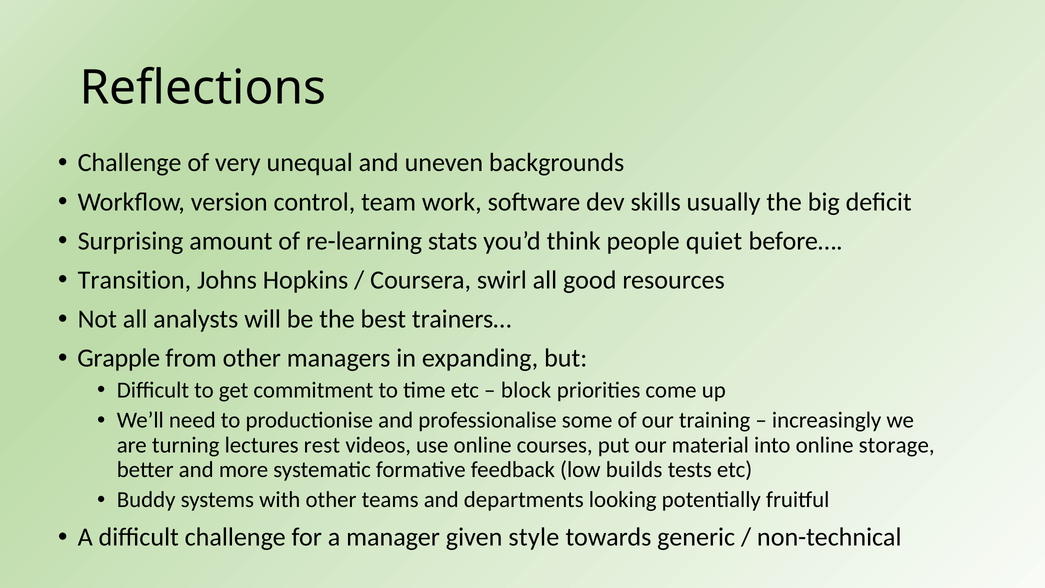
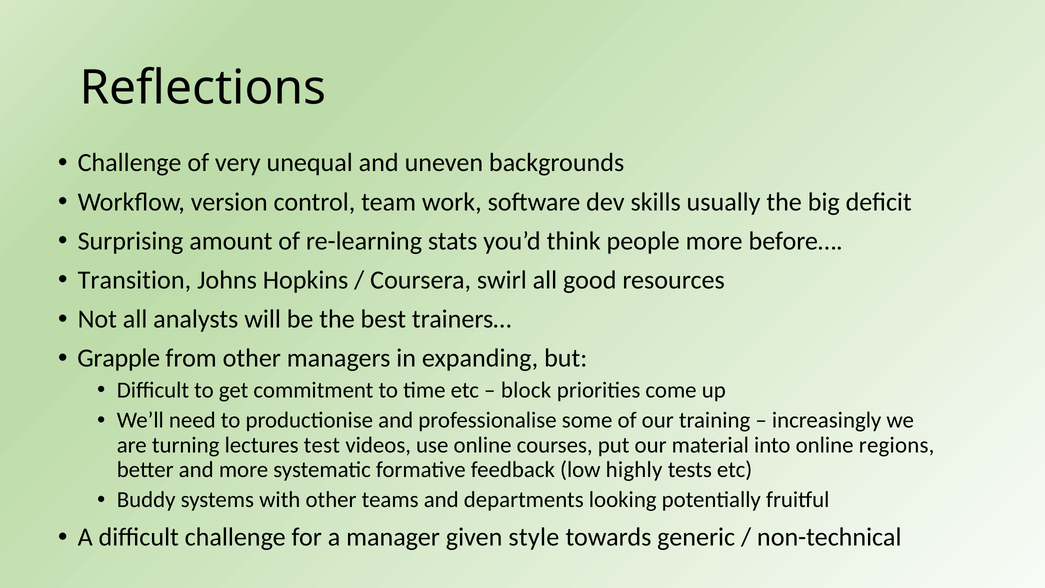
people quiet: quiet -> more
rest: rest -> test
storage: storage -> regions
builds: builds -> highly
